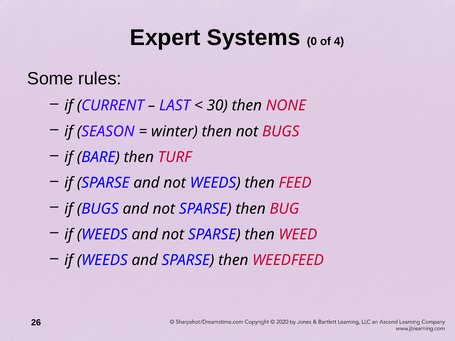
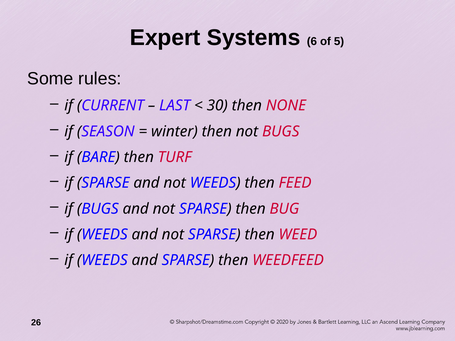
0: 0 -> 6
4: 4 -> 5
